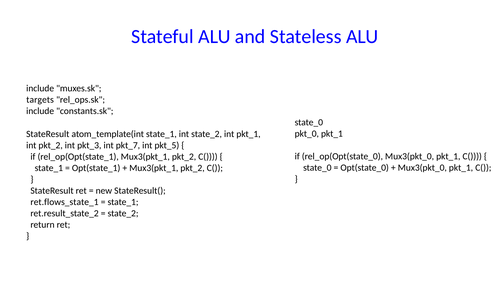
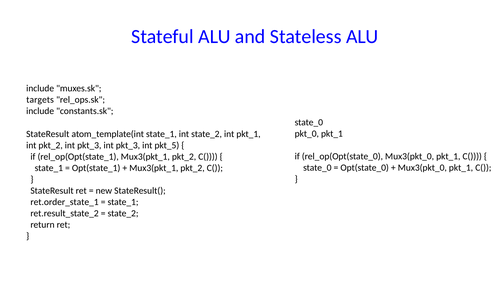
pkt_3 int pkt_7: pkt_7 -> pkt_3
ret.flows_state_1: ret.flows_state_1 -> ret.order_state_1
